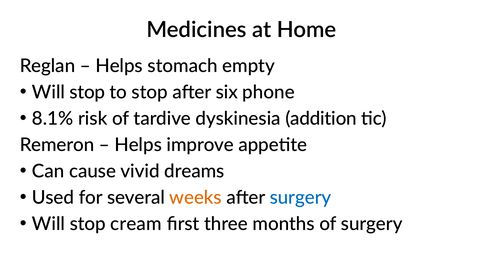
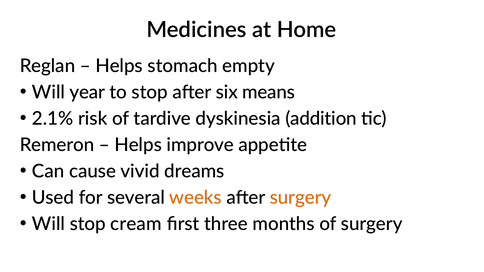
stop at (87, 92): stop -> year
phone: phone -> means
8.1%: 8.1% -> 2.1%
surgery at (301, 198) colour: blue -> orange
